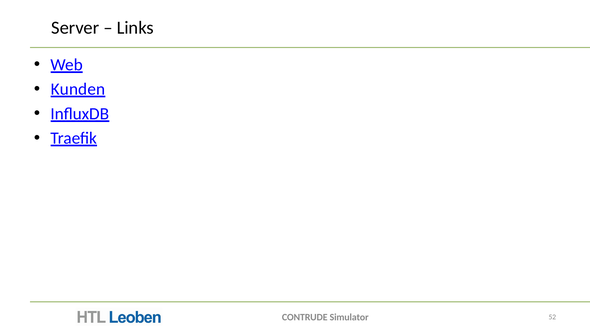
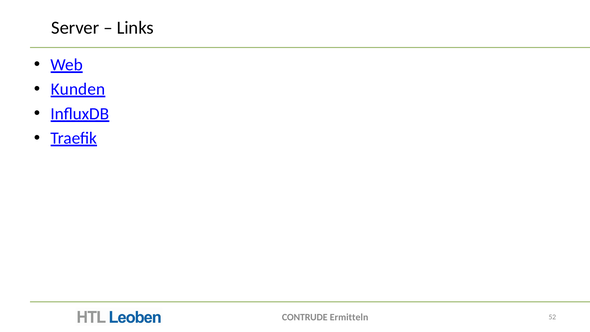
Simulator: Simulator -> Ermitteln
